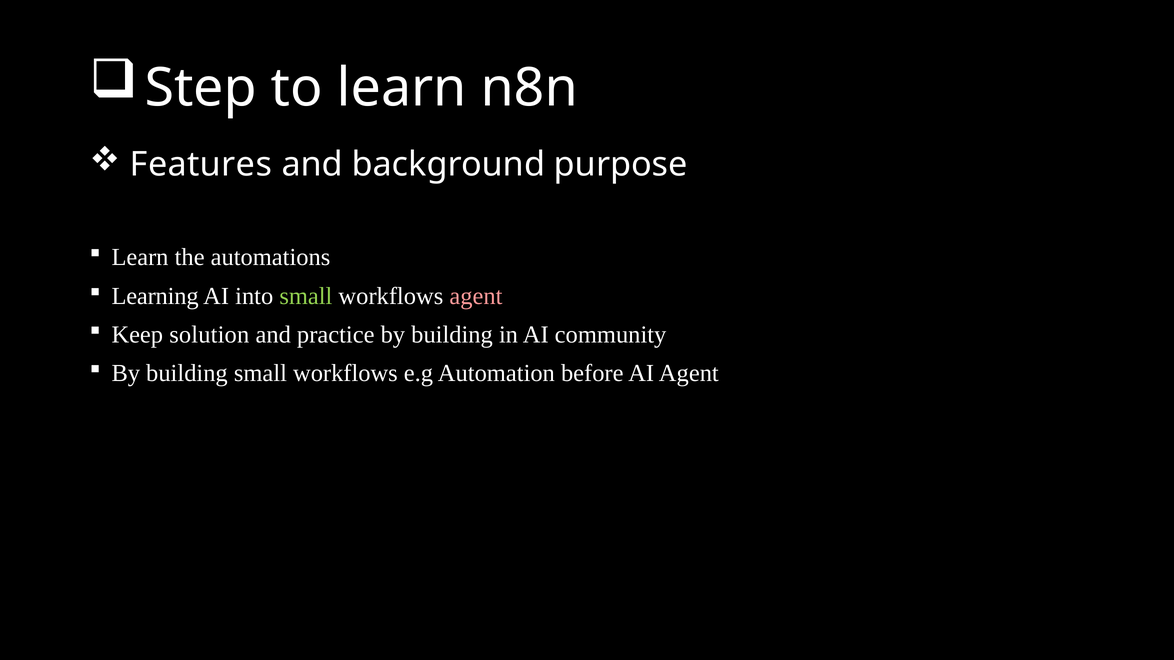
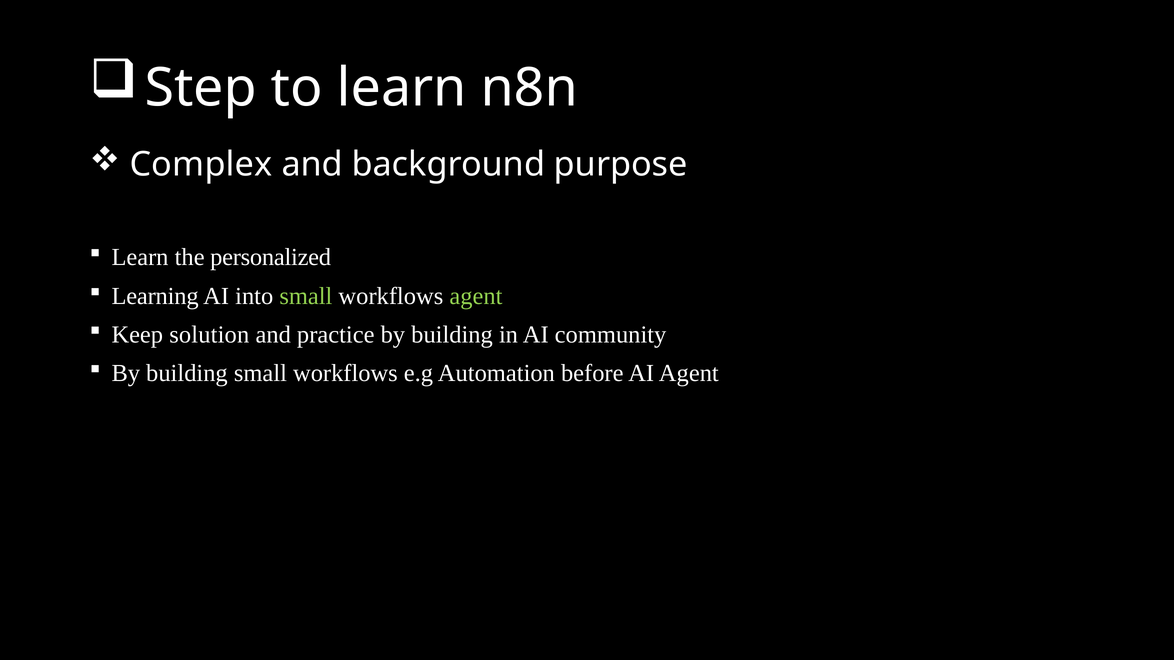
Features: Features -> Complex
automations: automations -> personalized
agent at (476, 296) colour: pink -> light green
